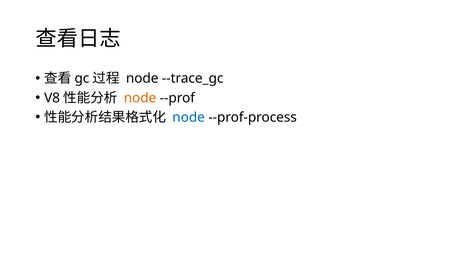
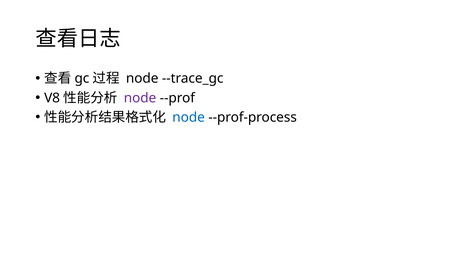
node at (140, 98) colour: orange -> purple
